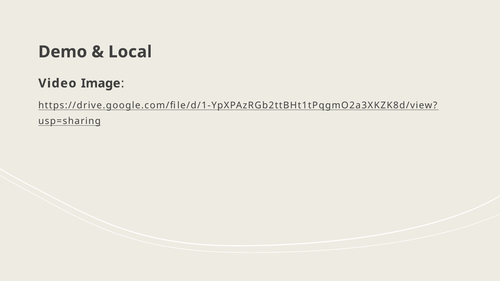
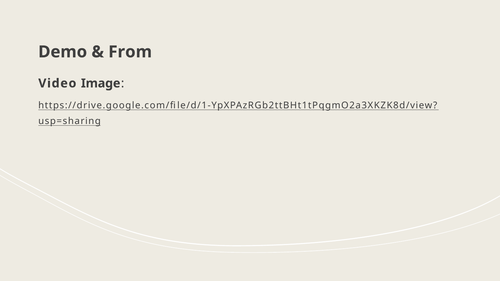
Local: Local -> From
